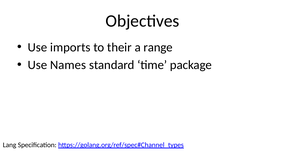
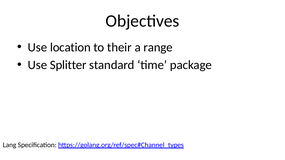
imports: imports -> location
Names: Names -> Splitter
